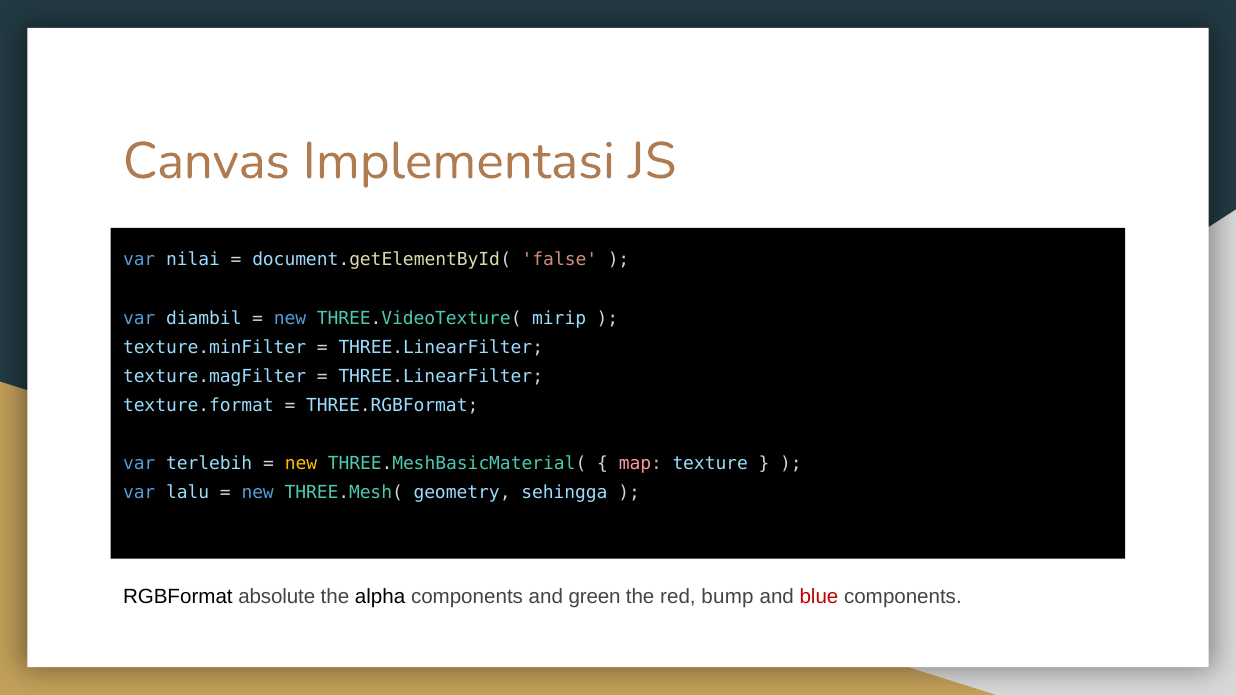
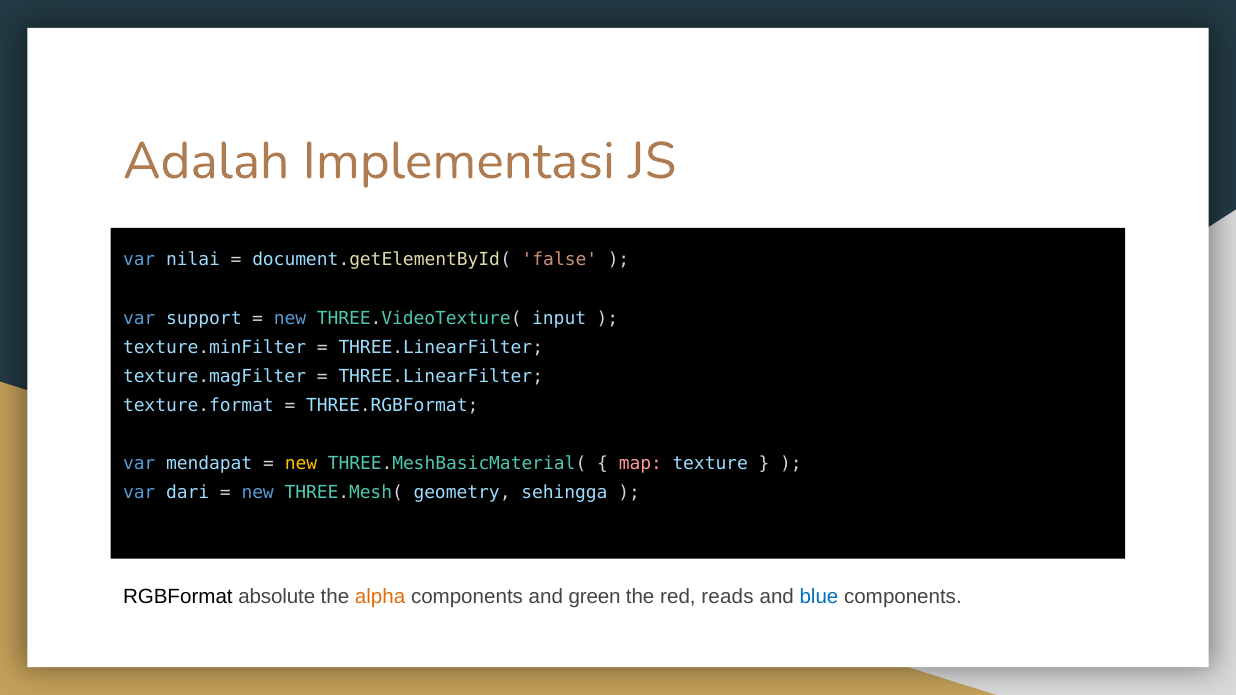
Canvas: Canvas -> Adalah
diambil: diambil -> support
mirip: mirip -> input
terlebih: terlebih -> mendapat
lalu: lalu -> dari
alpha colour: black -> orange
bump: bump -> reads
blue colour: red -> blue
